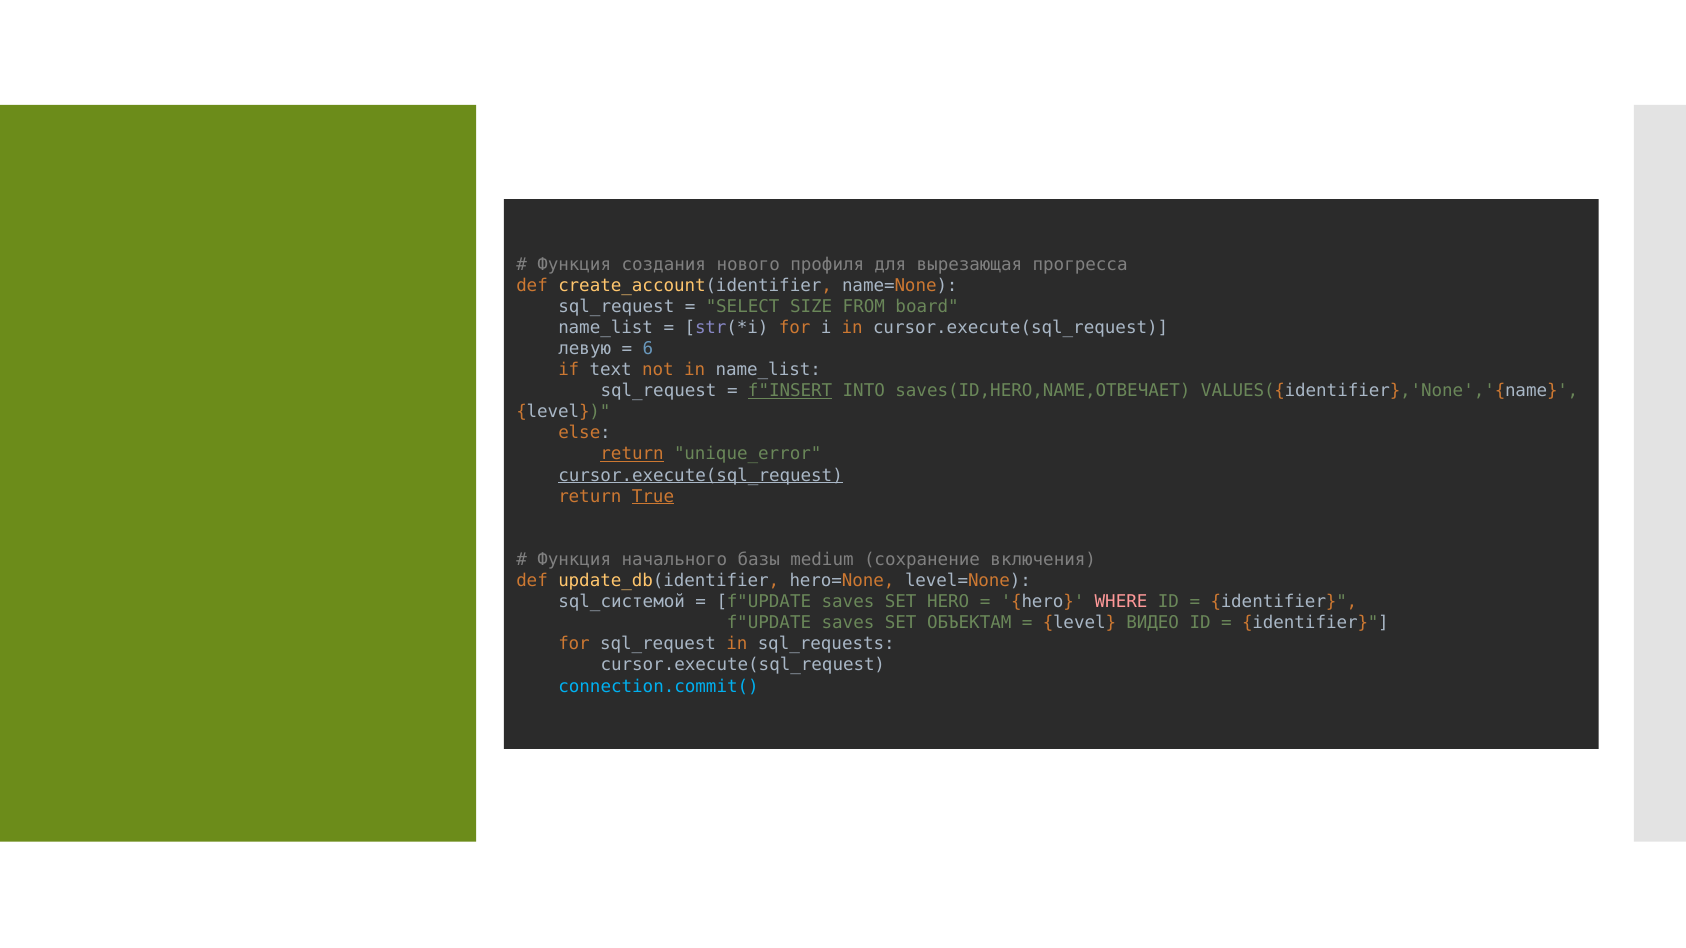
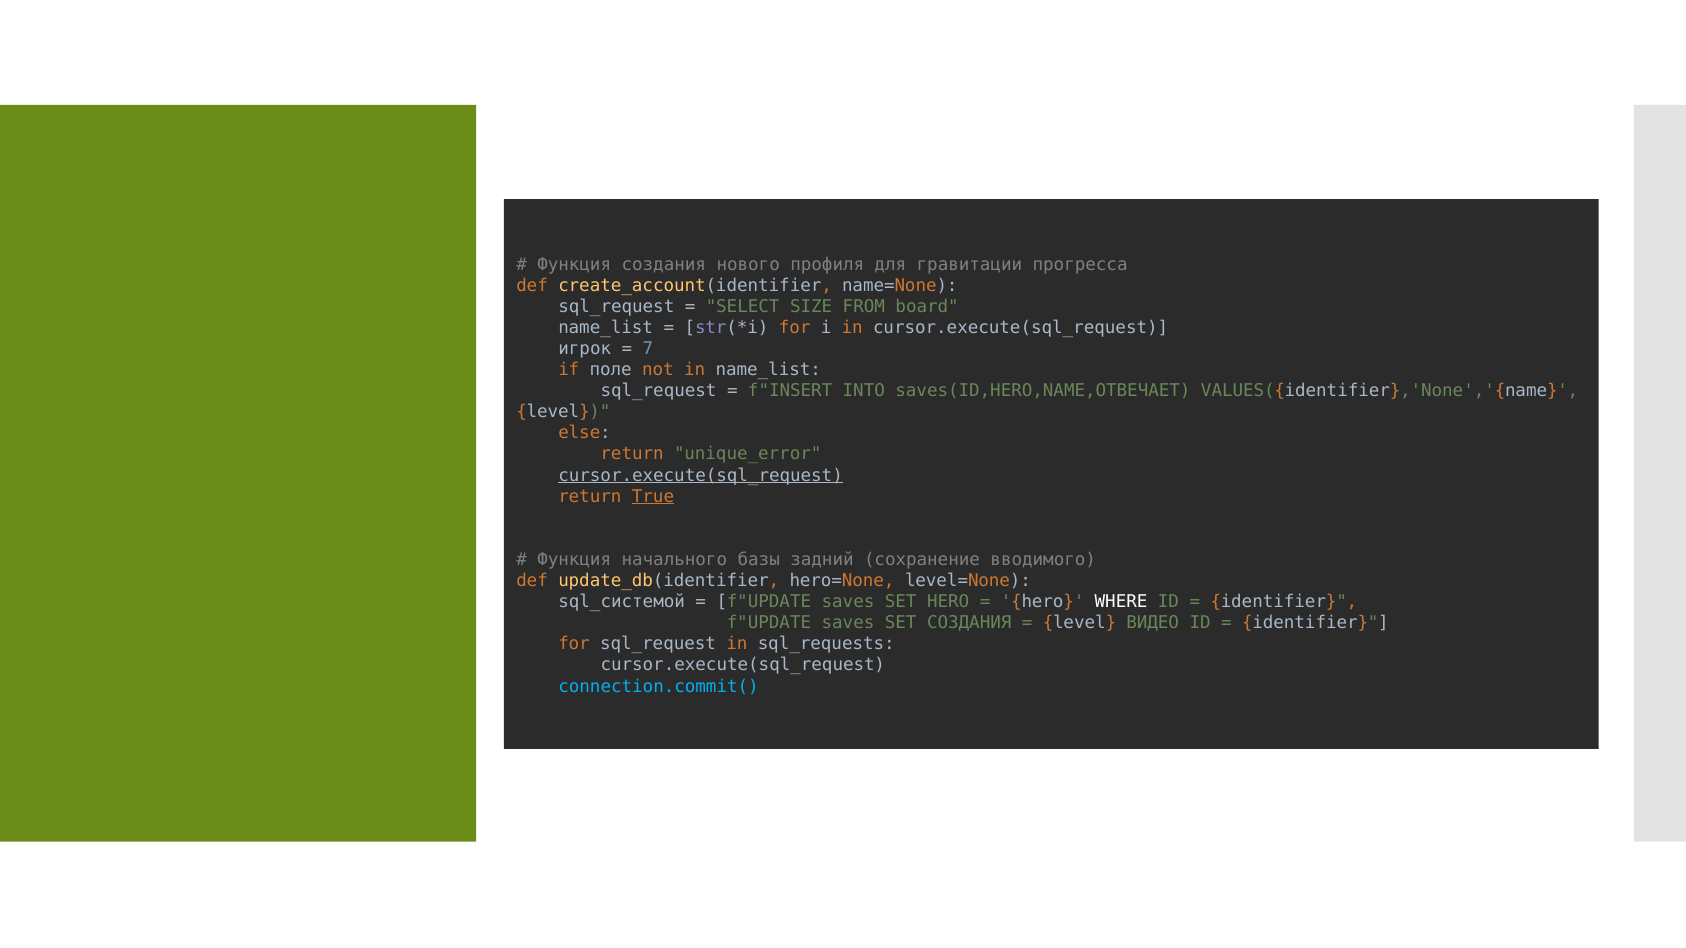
вырезающая: вырезающая -> гравитации
левую: левую -> игрок
6: 6 -> 7
text: text -> поле
f"INSERT underline: present -> none
return at (632, 454) underline: present -> none
medium: medium -> задний
включения: включения -> вводимого
WHERE colour: pink -> white
SET ОБЪЕКТАМ: ОБЪЕКТАМ -> СОЗДАНИЯ
